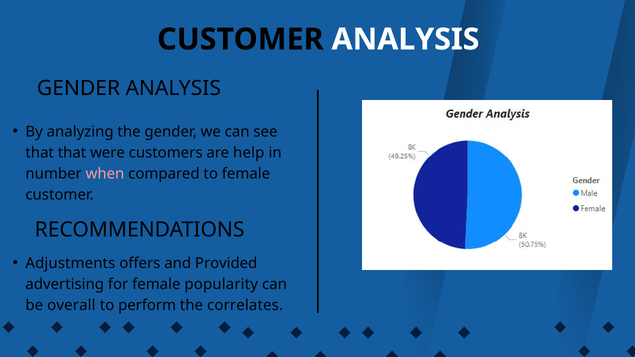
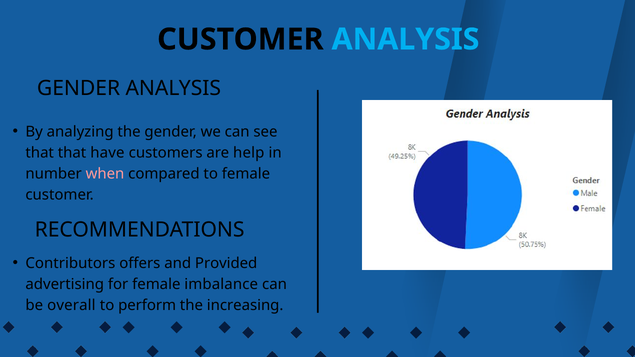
ANALYSIS at (406, 39) colour: white -> light blue
were: were -> have
Adjustments: Adjustments -> Contributors
popularity: popularity -> imbalance
correlates: correlates -> increasing
